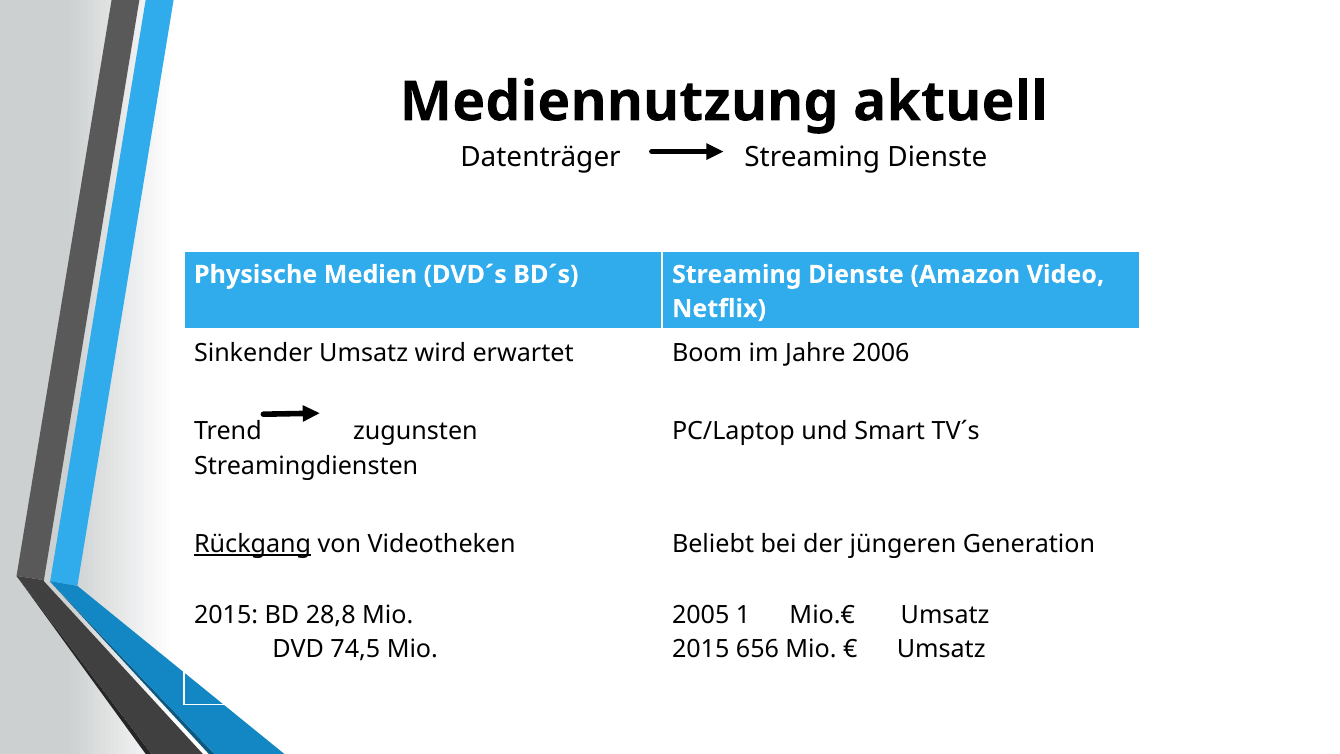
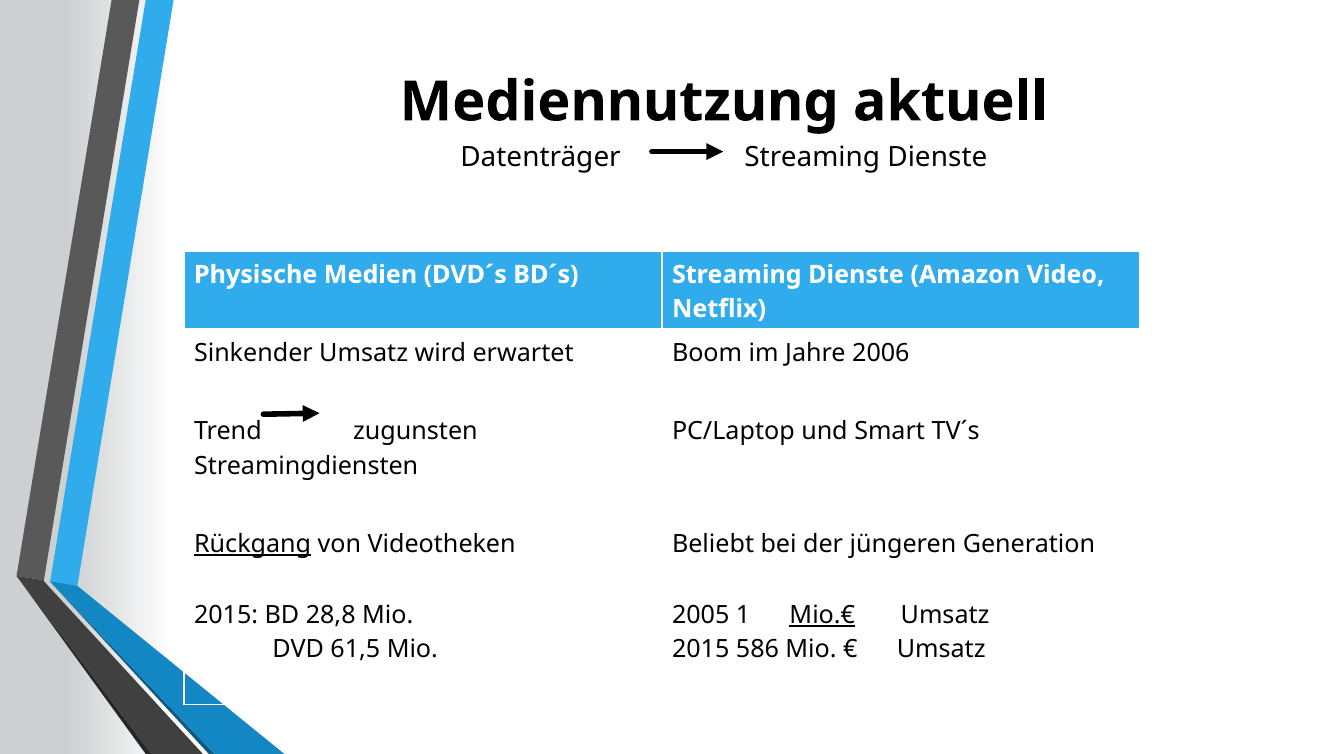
Mio.€ underline: none -> present
74,5: 74,5 -> 61,5
656: 656 -> 586
